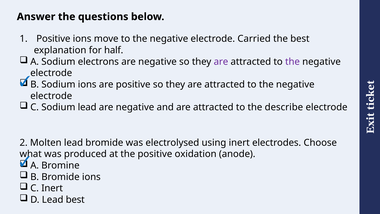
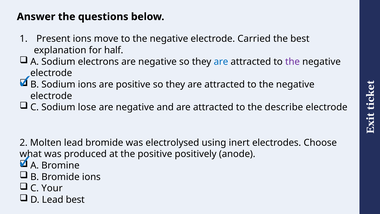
Positive at (53, 39): Positive -> Present
are at (221, 62) colour: purple -> blue
Sodium lead: lead -> lose
oxidation: oxidation -> positively
C Inert: Inert -> Your
